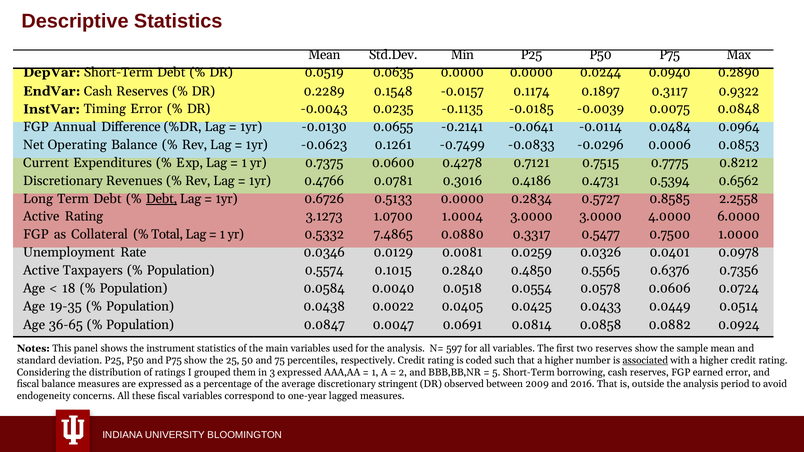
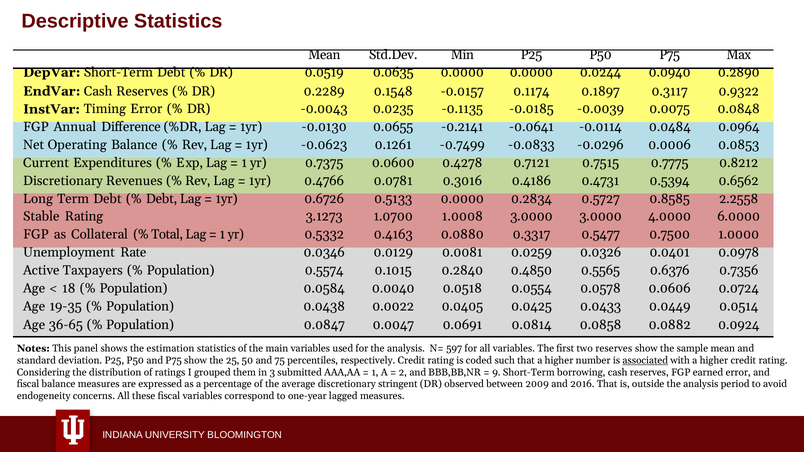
Debt at (162, 199) underline: present -> none
Active at (41, 217): Active -> Stable
1.0004: 1.0004 -> 1.0008
7.4865: 7.4865 -> 0.4163
instrument: instrument -> estimation
3 expressed: expressed -> submitted
5: 5 -> 9
